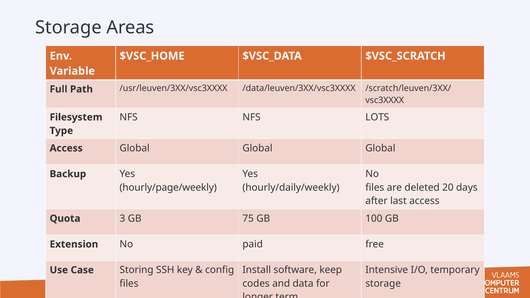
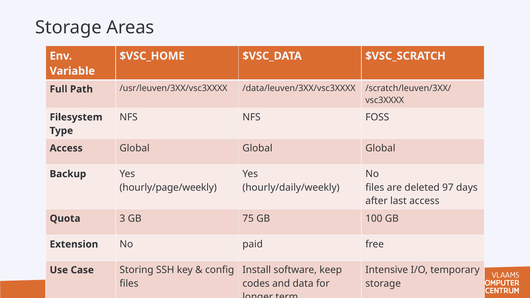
LOTS: LOTS -> FOSS
20: 20 -> 97
